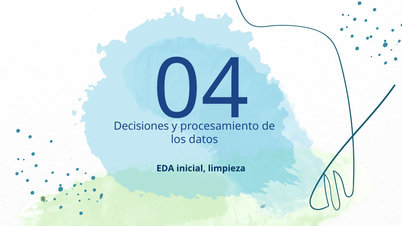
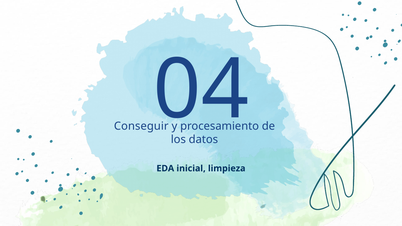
Decisiones: Decisiones -> Conseguir
